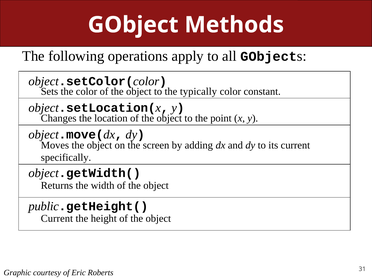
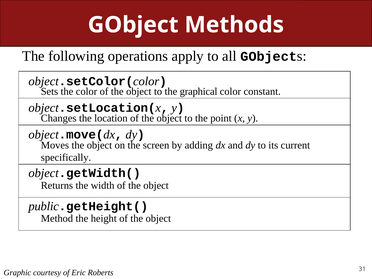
typically: typically -> graphical
Current at (57, 219): Current -> Method
